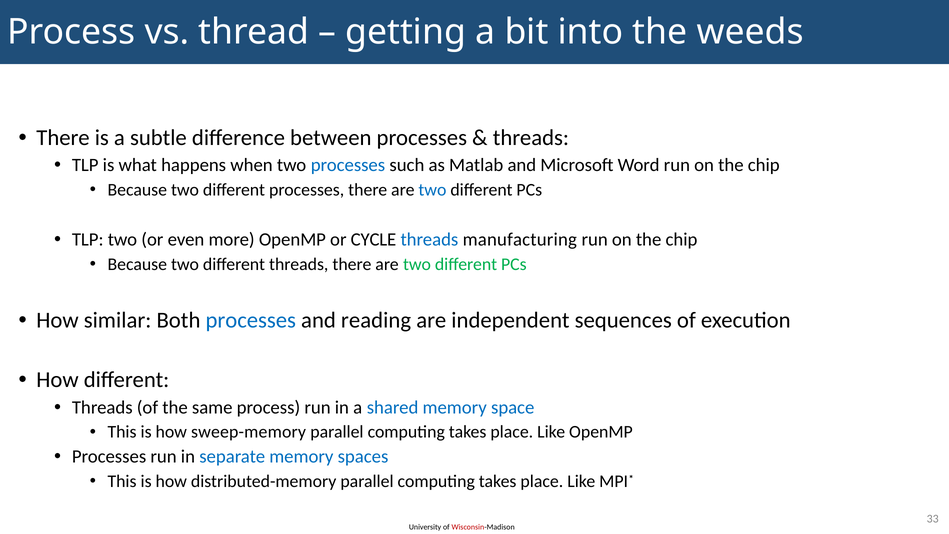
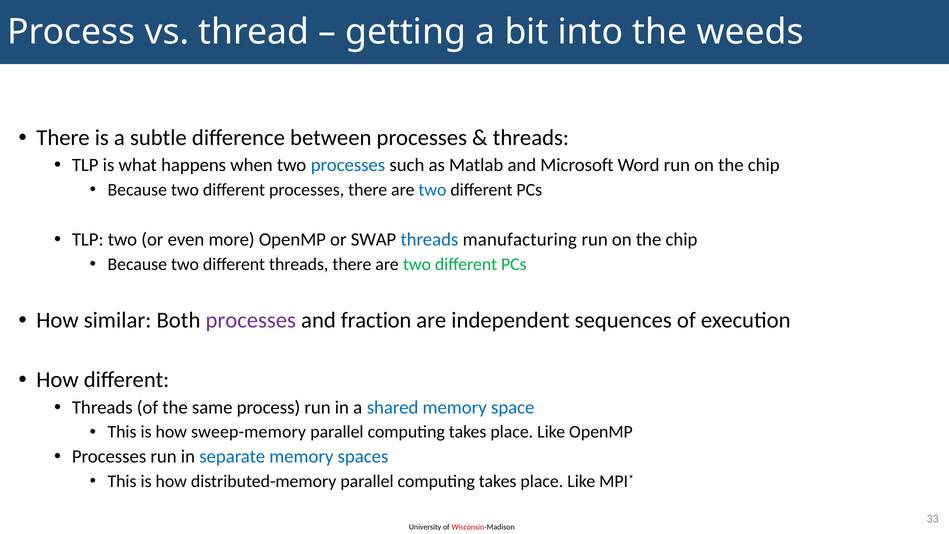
CYCLE: CYCLE -> SWAP
processes at (251, 320) colour: blue -> purple
reading: reading -> fraction
